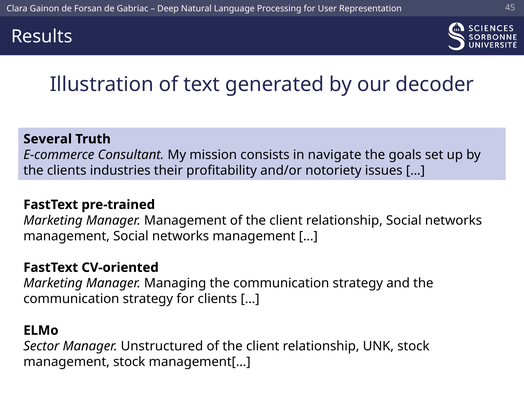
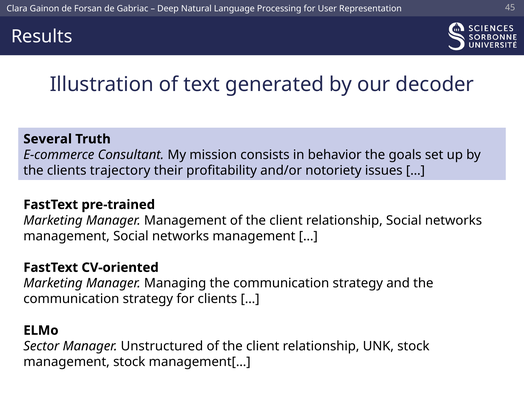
navigate: navigate -> behavior
industries: industries -> trajectory
